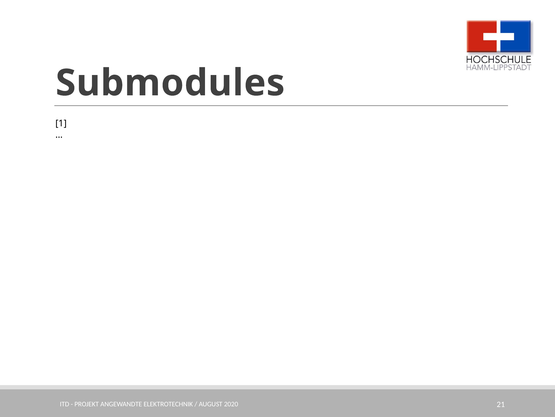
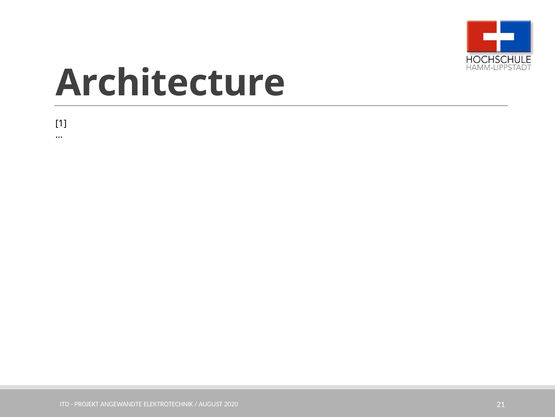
Submodules: Submodules -> Architecture
